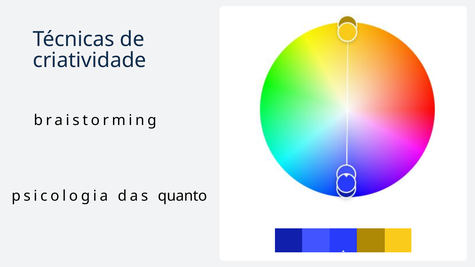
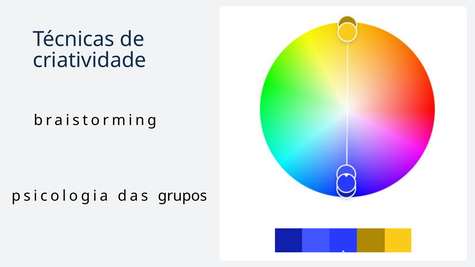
quanto: quanto -> grupos
